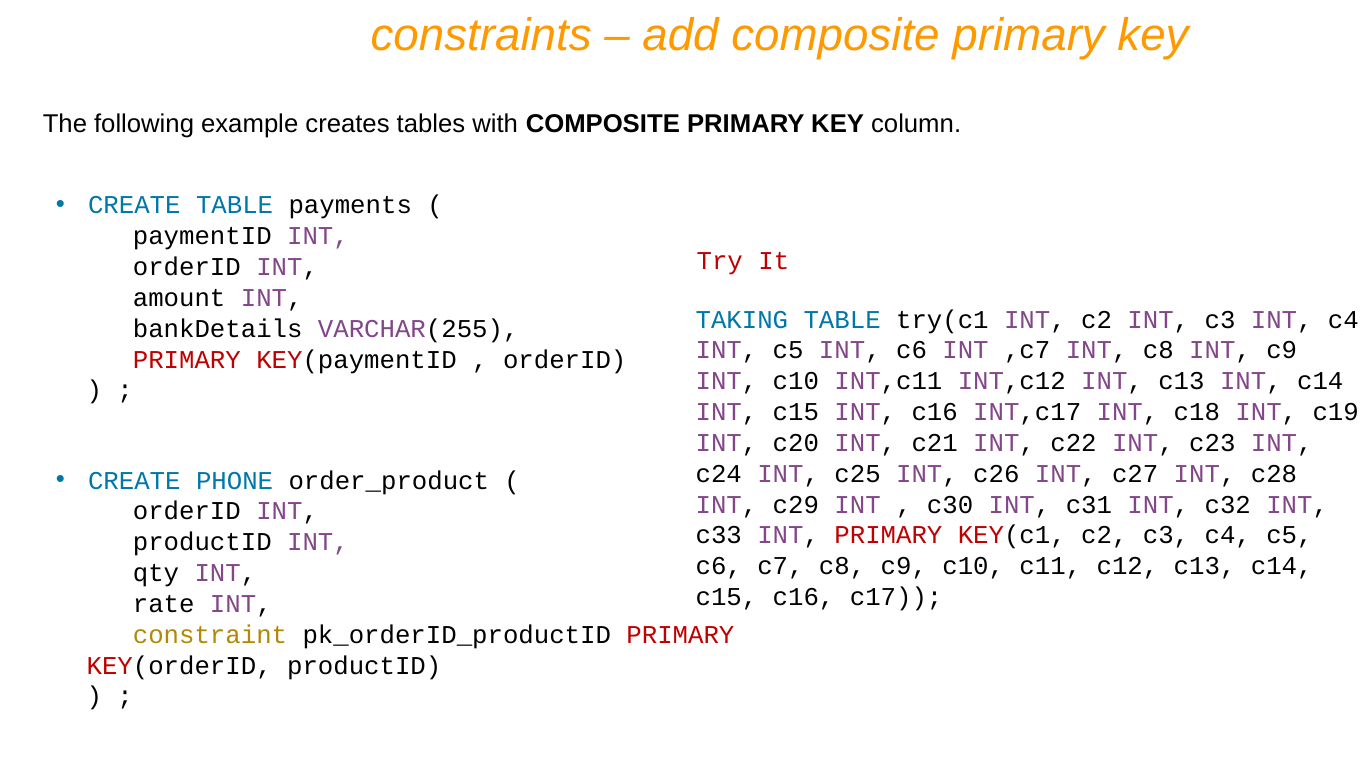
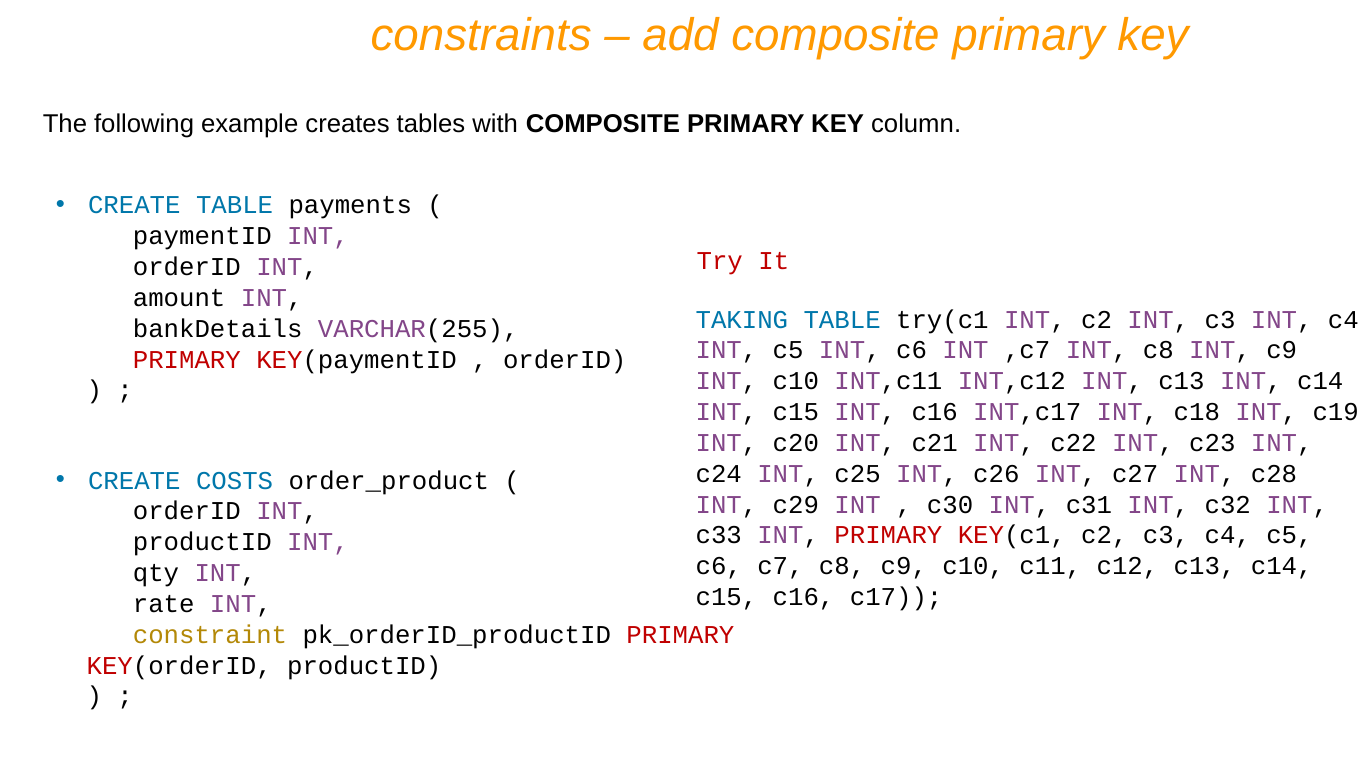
PHONE: PHONE -> COSTS
